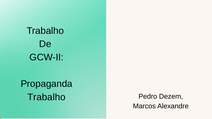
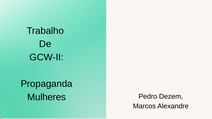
Trabalho at (46, 97): Trabalho -> Mulheres
